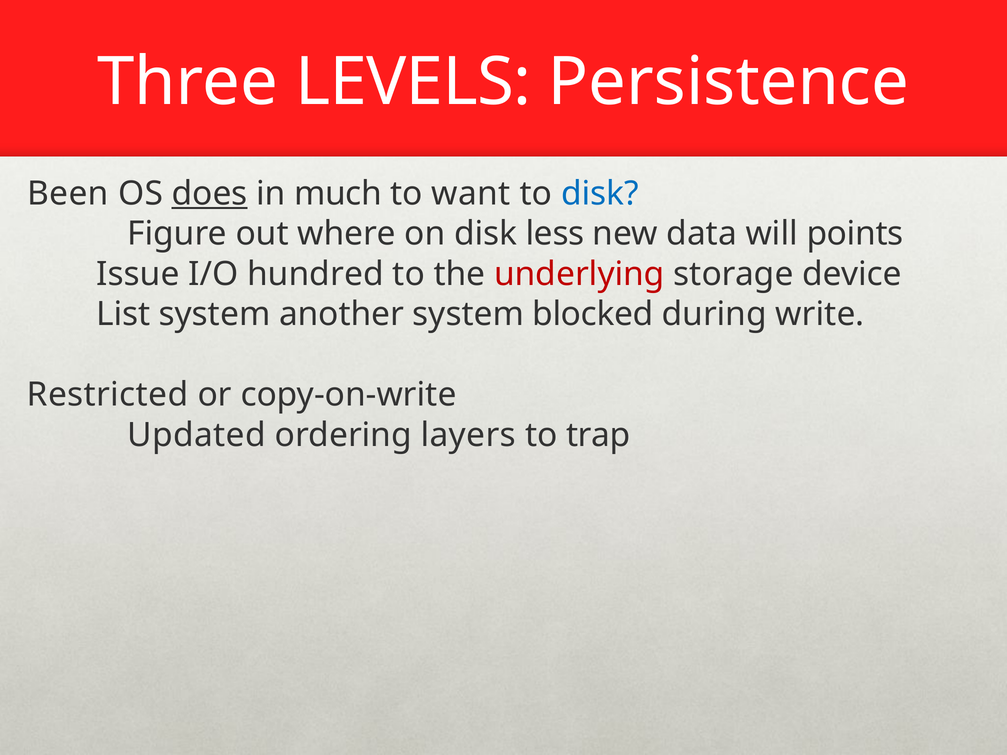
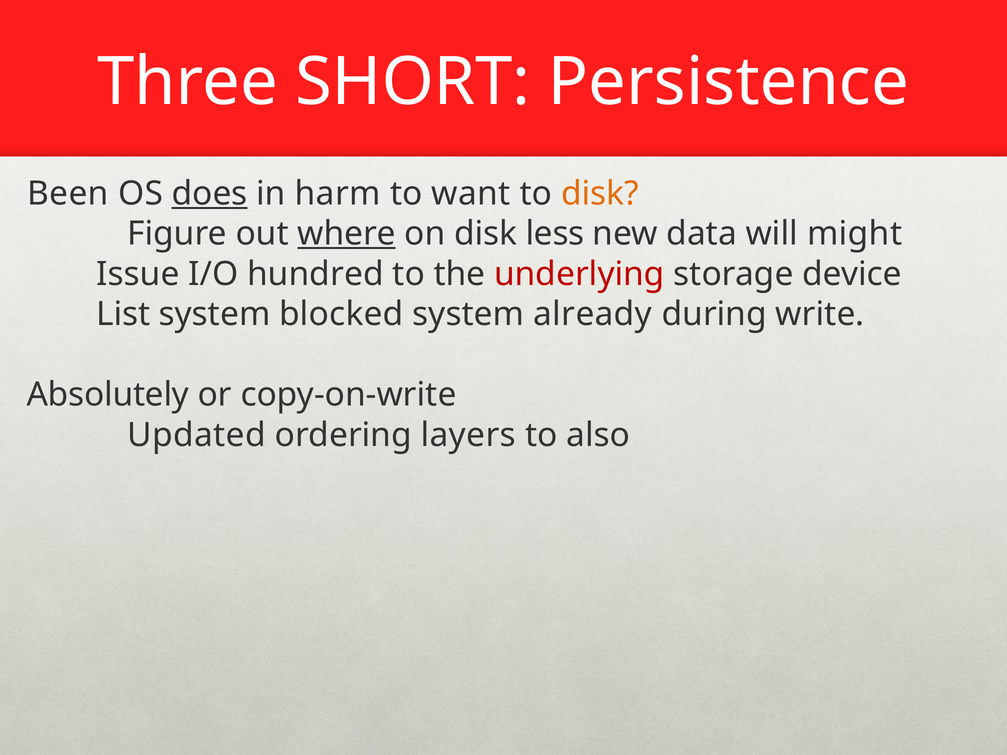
LEVELS: LEVELS -> SHORT
much: much -> harm
disk at (600, 194) colour: blue -> orange
where underline: none -> present
points: points -> might
another: another -> blocked
blocked: blocked -> already
Restricted: Restricted -> Absolutely
trap: trap -> also
